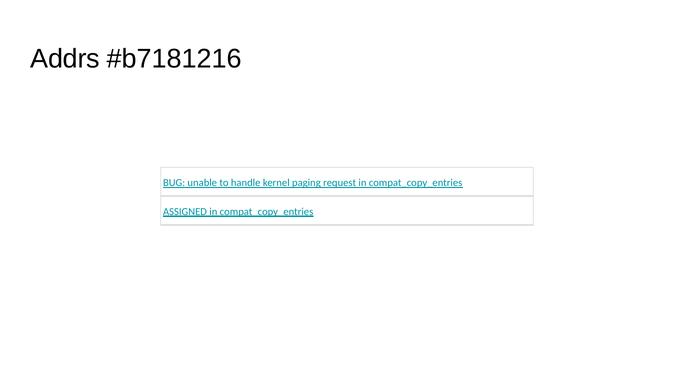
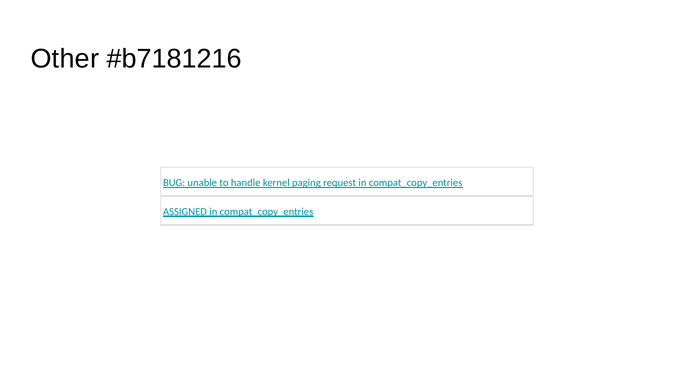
Addrs: Addrs -> Other
